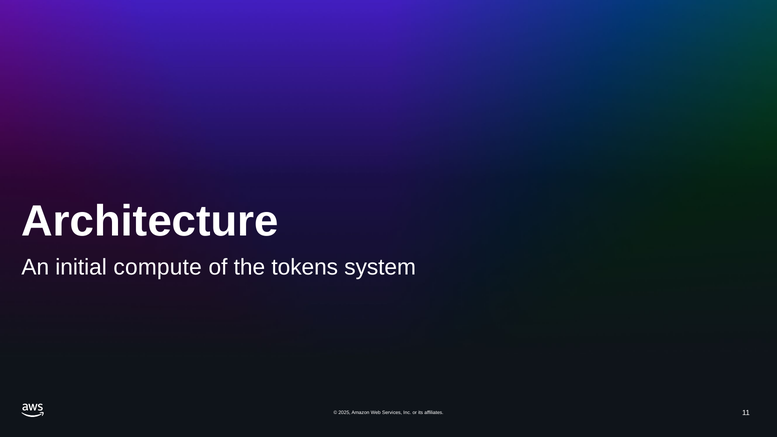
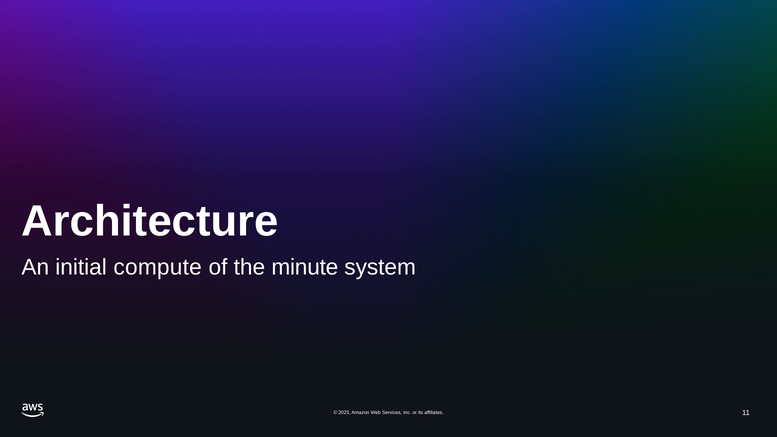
tokens: tokens -> minute
